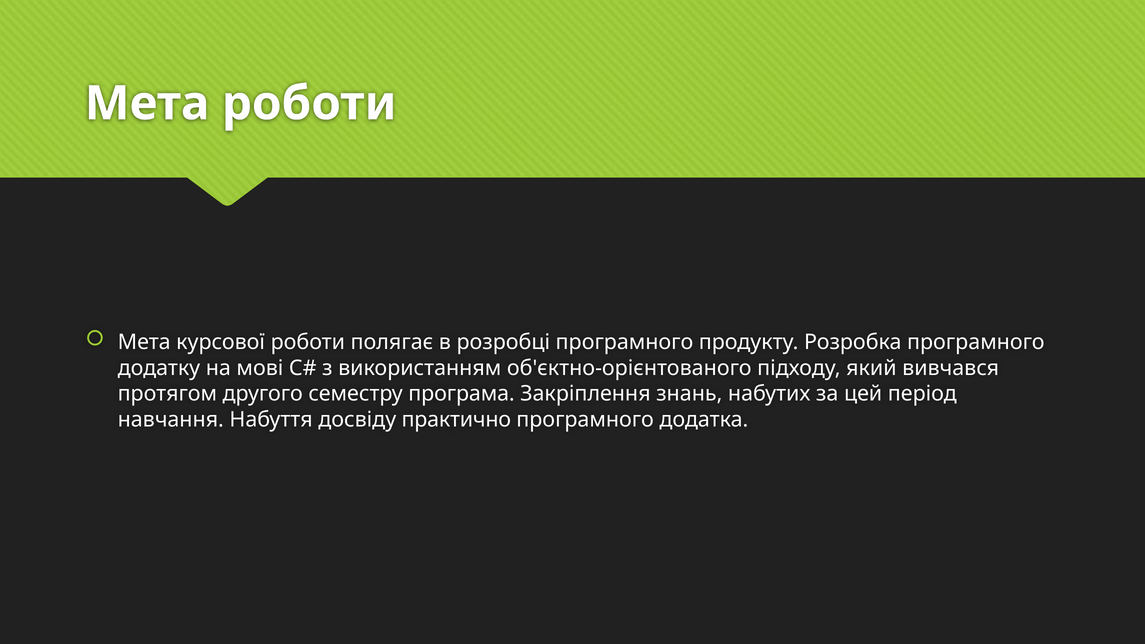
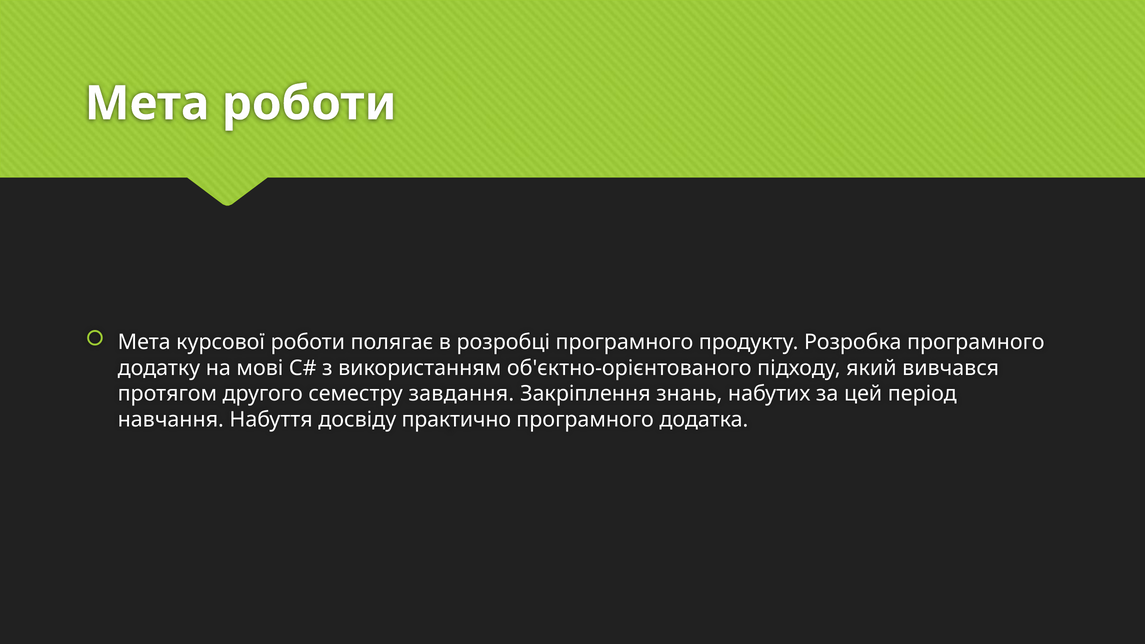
програма: програма -> завдання
